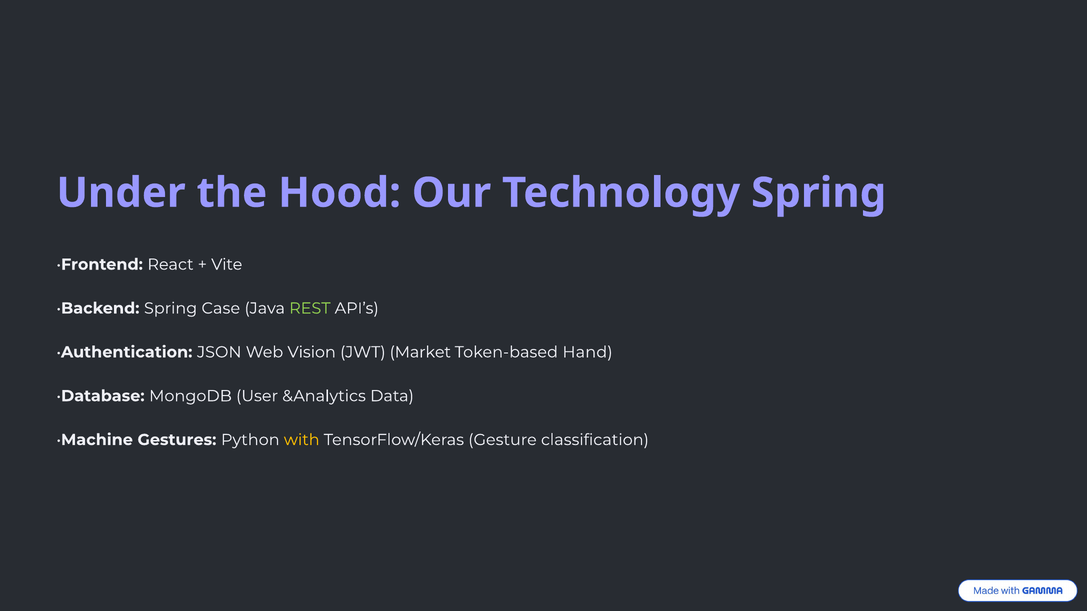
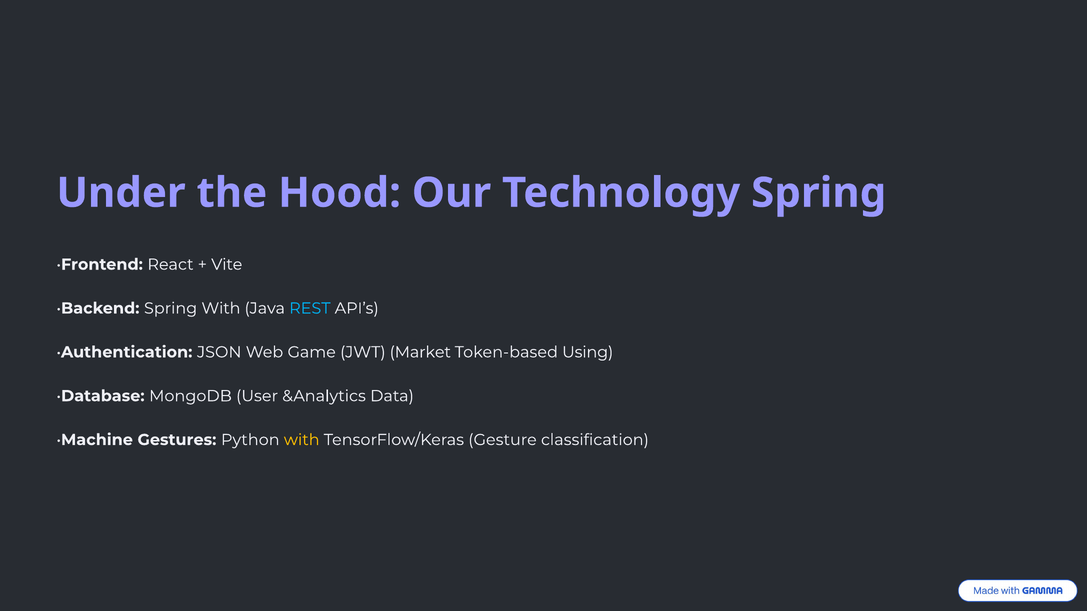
Spring Case: Case -> With
REST colour: light green -> light blue
Vision: Vision -> Game
Hand: Hand -> Using
